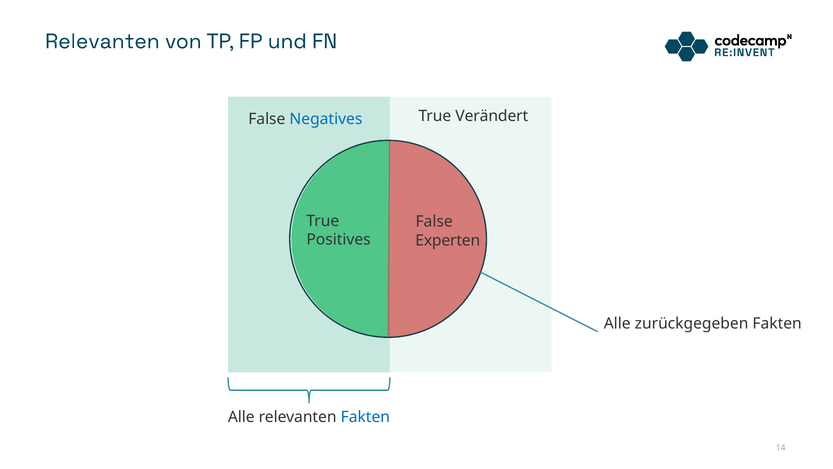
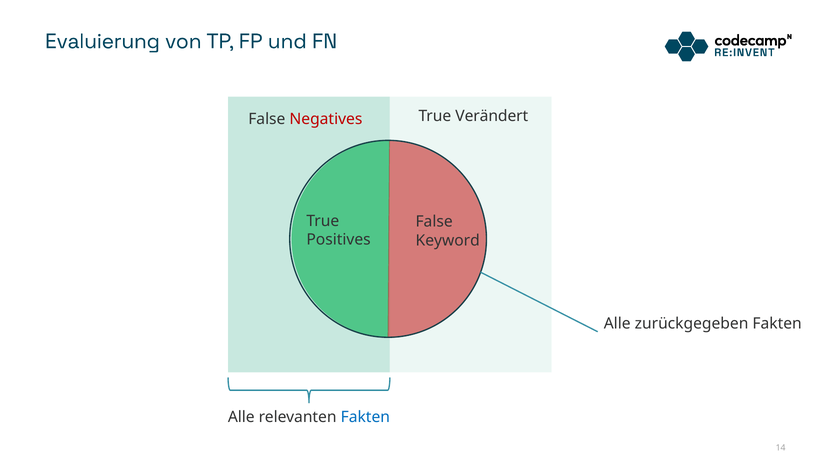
Relevanten at (102, 41): Relevanten -> Evaluierung
Negatives colour: blue -> red
Experten: Experten -> Keyword
